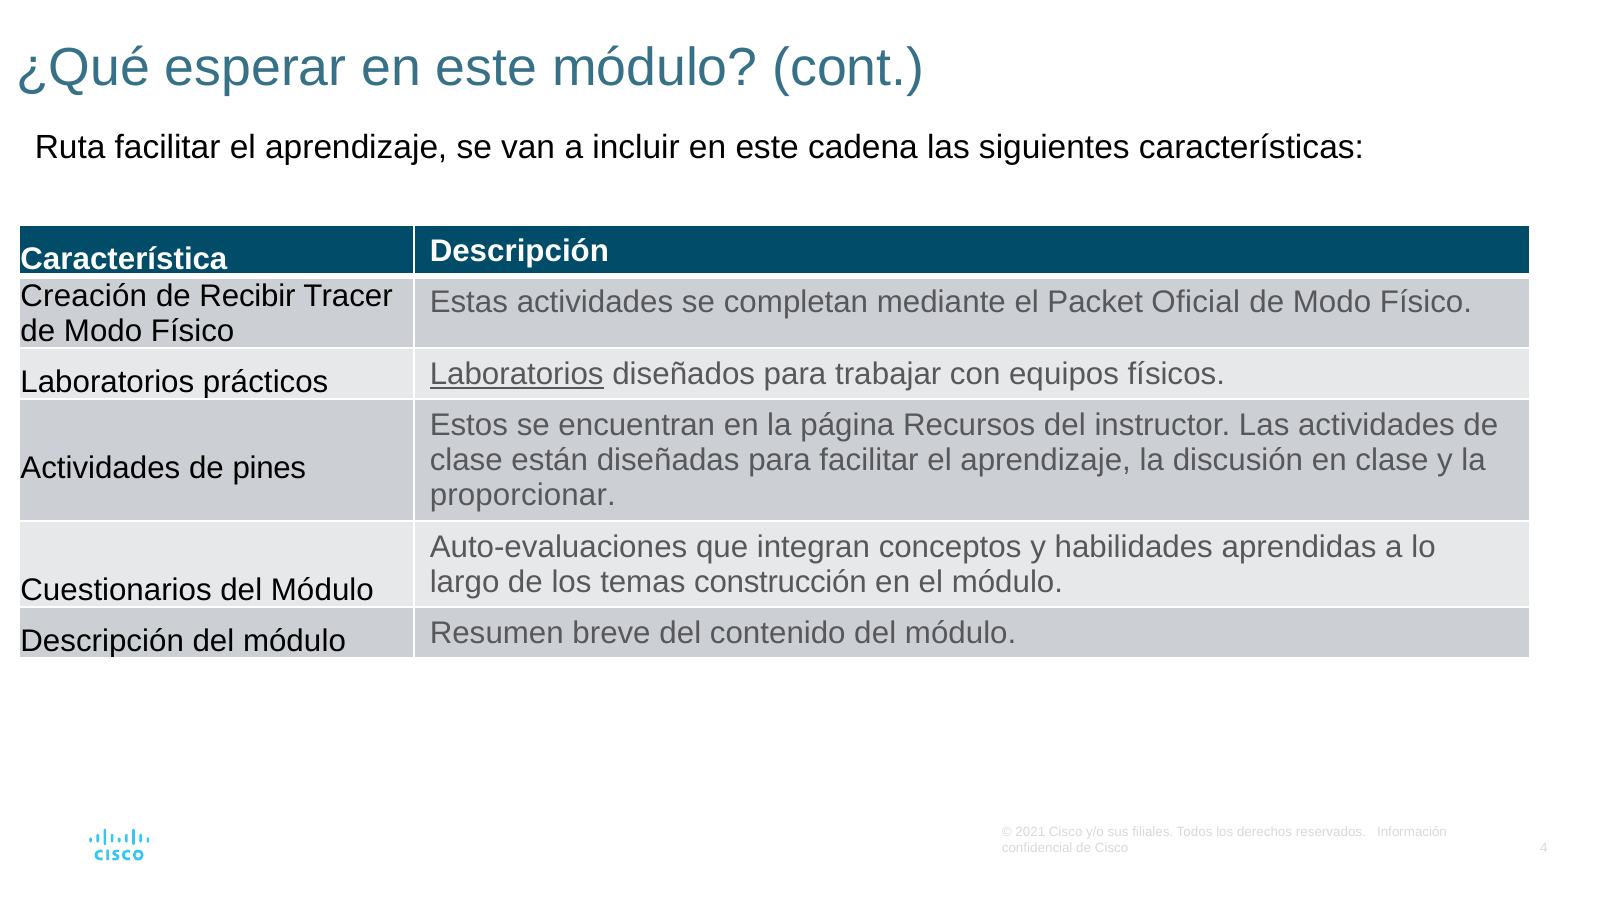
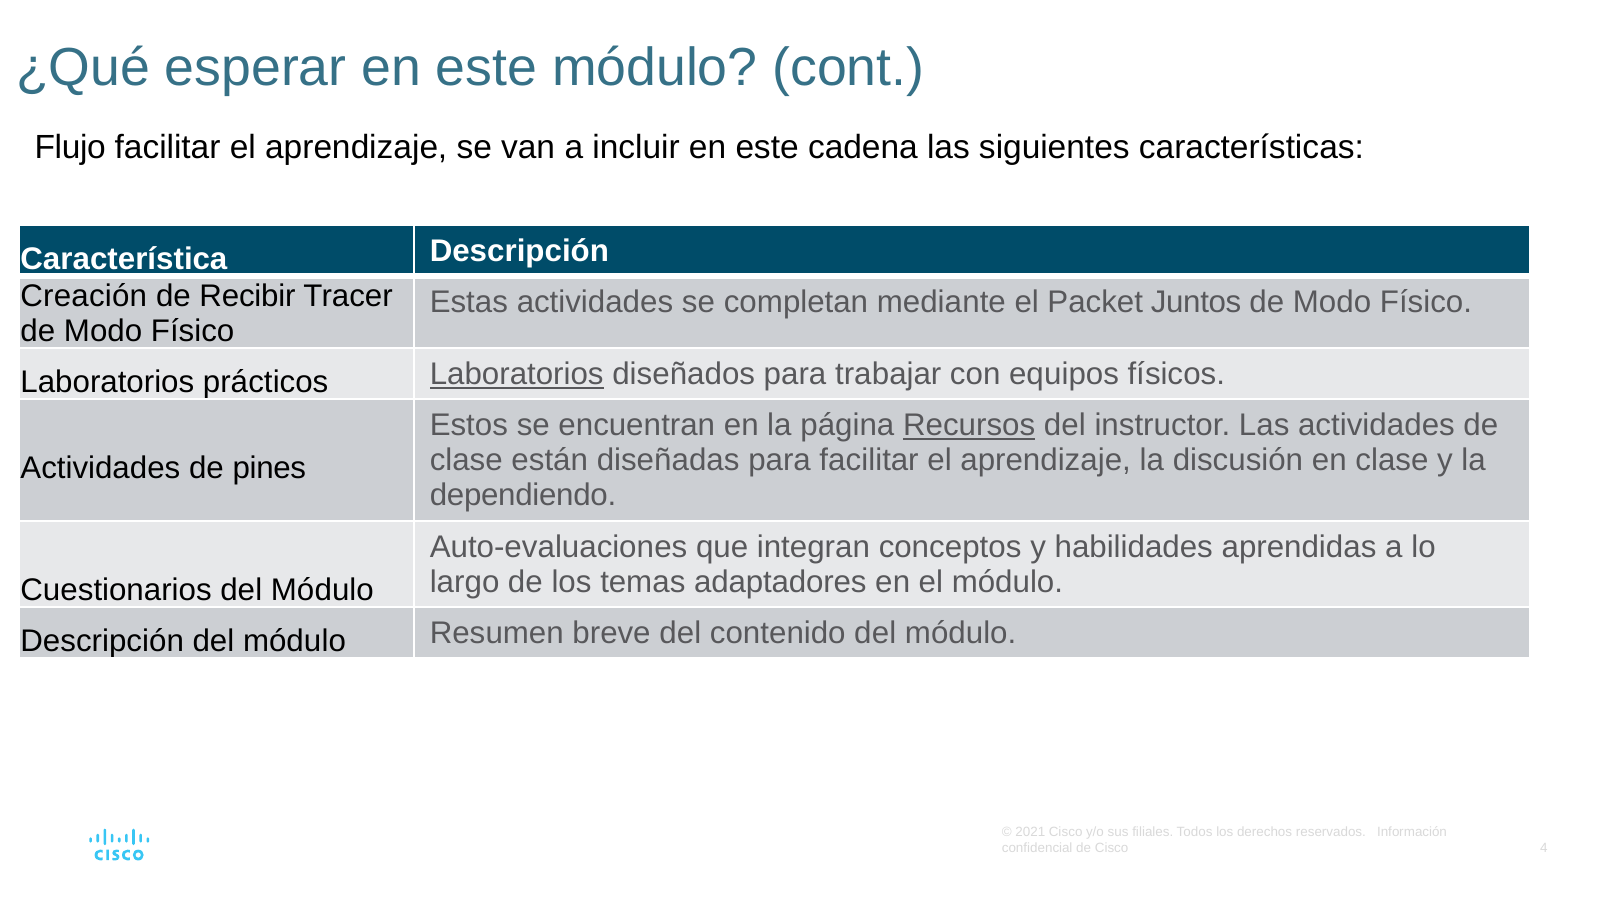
Ruta: Ruta -> Flujo
Oficial: Oficial -> Juntos
Recursos underline: none -> present
proporcionar: proporcionar -> dependiendo
construcción: construcción -> adaptadores
